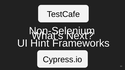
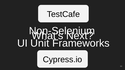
Hint: Hint -> Unit
